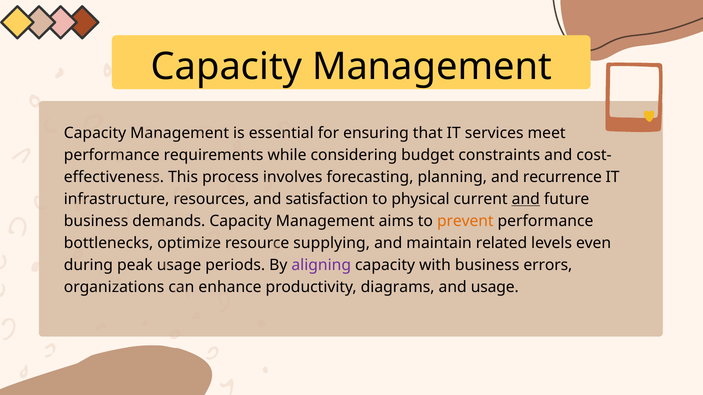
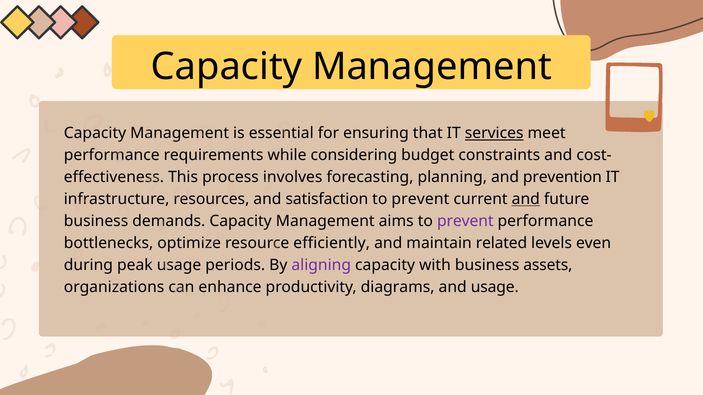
services underline: none -> present
recurrence: recurrence -> prevention
physical at (421, 199): physical -> prevent
prevent at (465, 221) colour: orange -> purple
supplying: supplying -> efficiently
errors: errors -> assets
